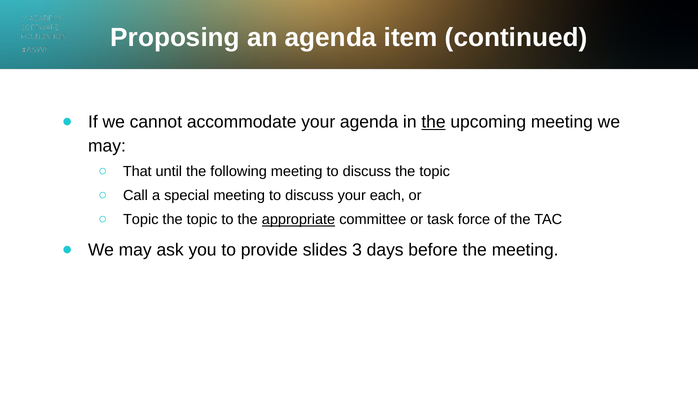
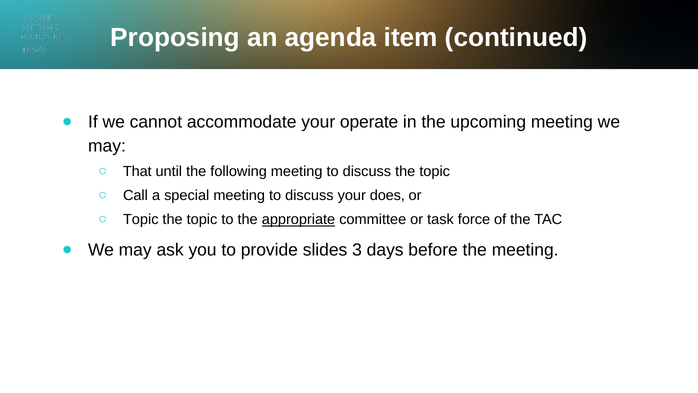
your agenda: agenda -> operate
the at (434, 122) underline: present -> none
each: each -> does
